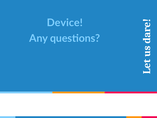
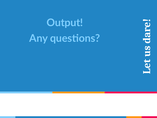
Device: Device -> Output
